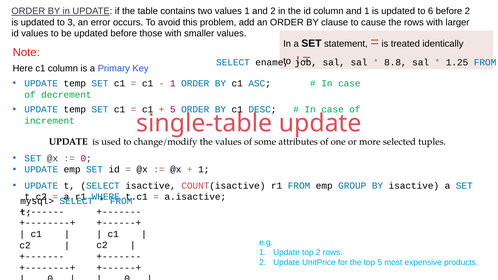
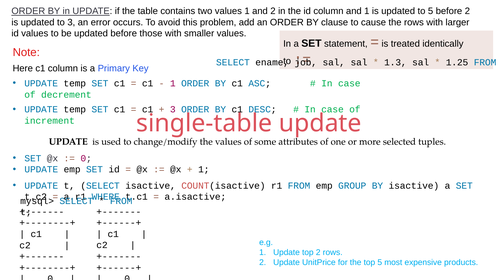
to 6: 6 -> 5
8.8: 8.8 -> 1.3
5 at (173, 110): 5 -> 3
